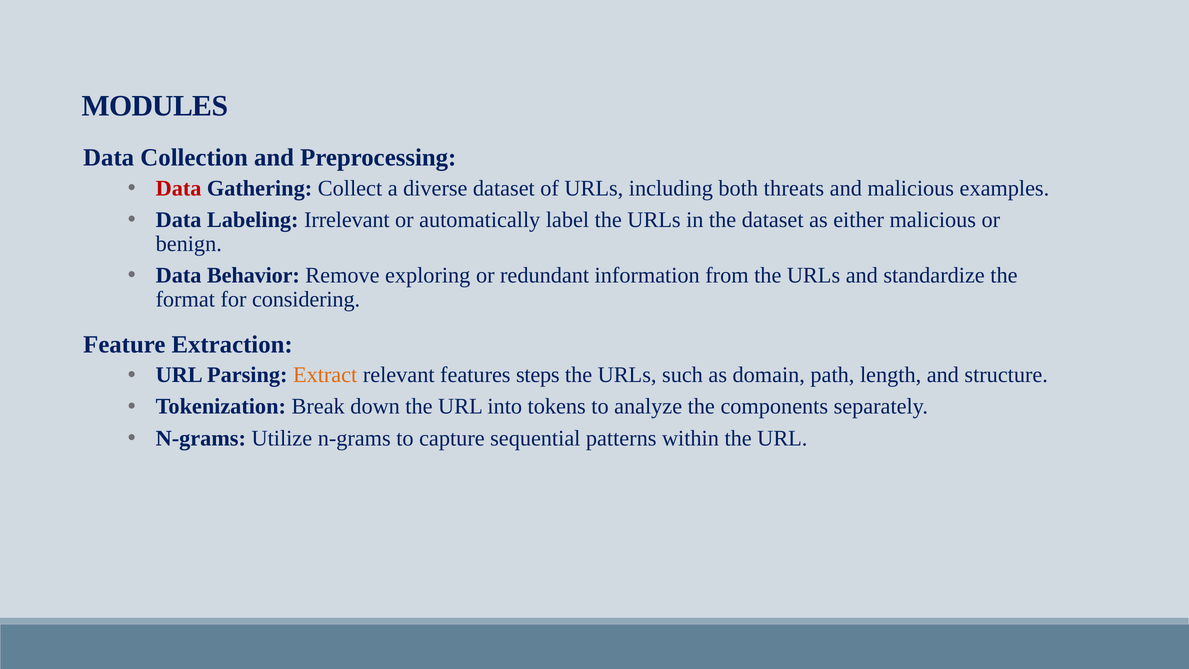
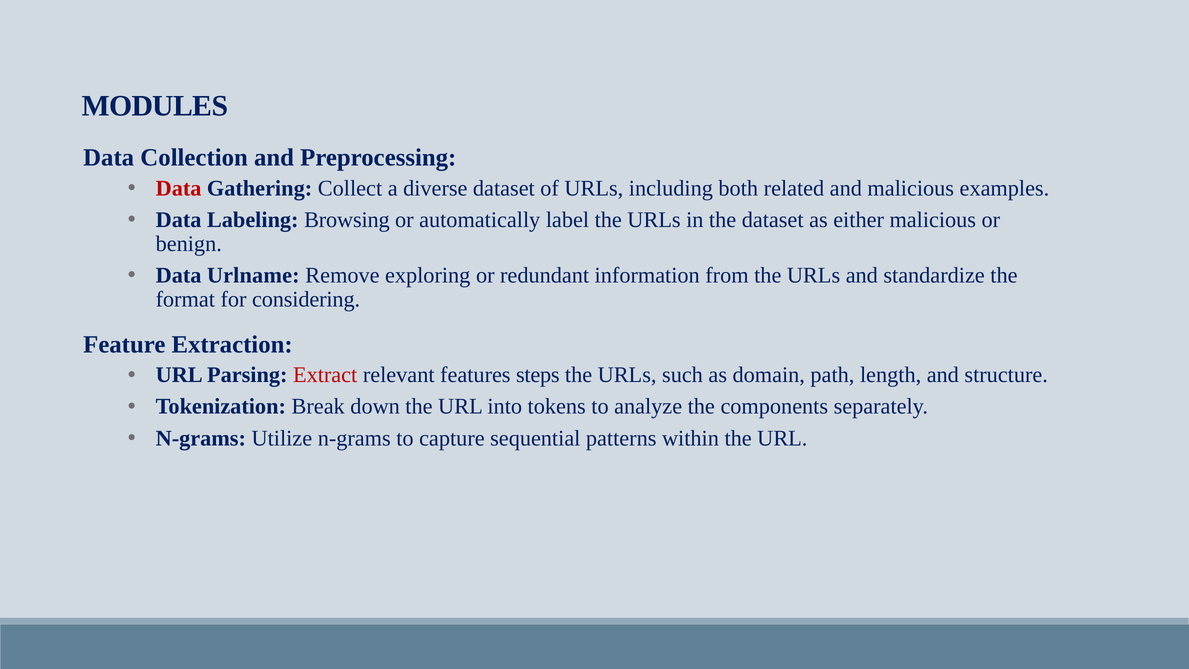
threats: threats -> related
Irrelevant: Irrelevant -> Browsing
Behavior: Behavior -> Urlname
Extract colour: orange -> red
